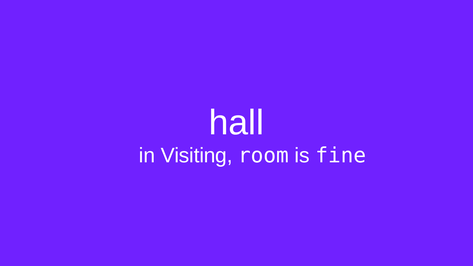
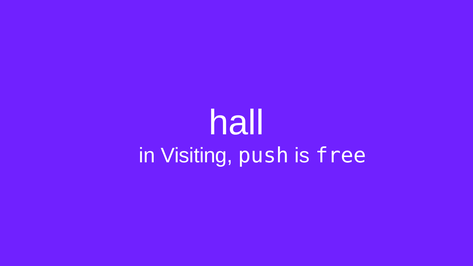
room: room -> push
fine: fine -> free
